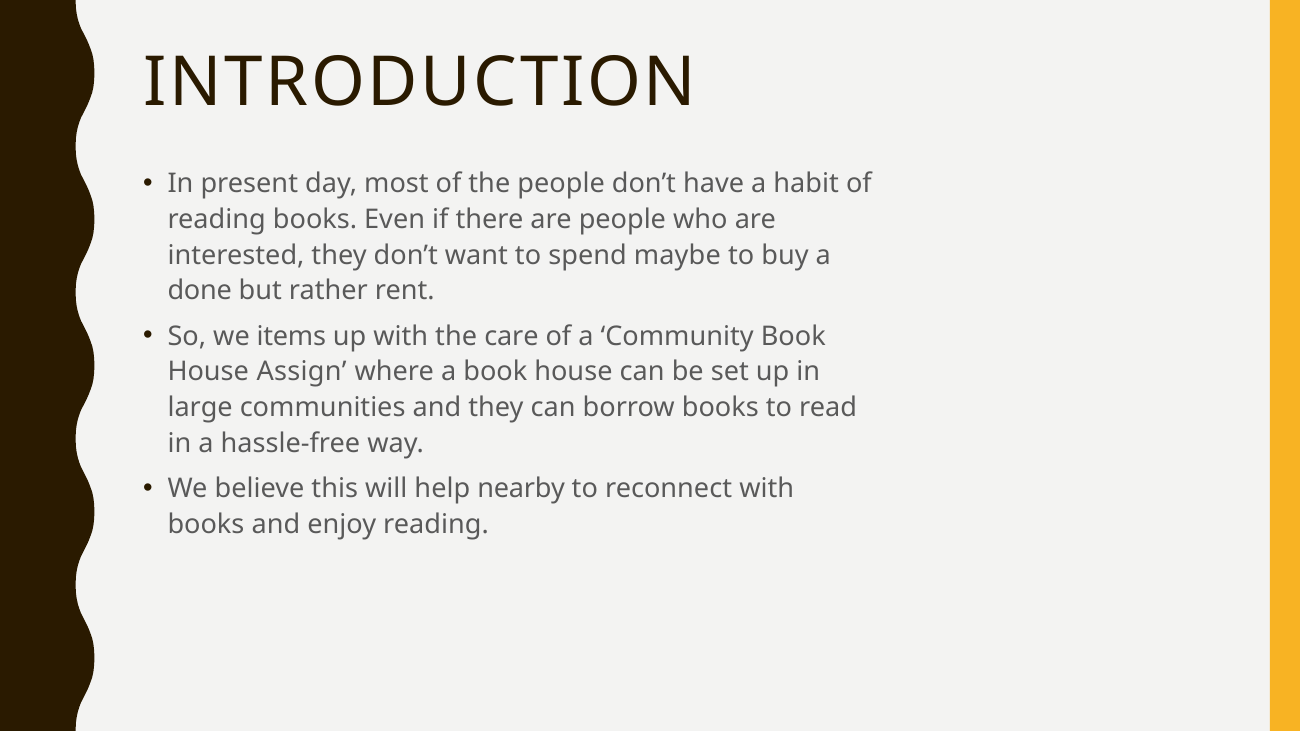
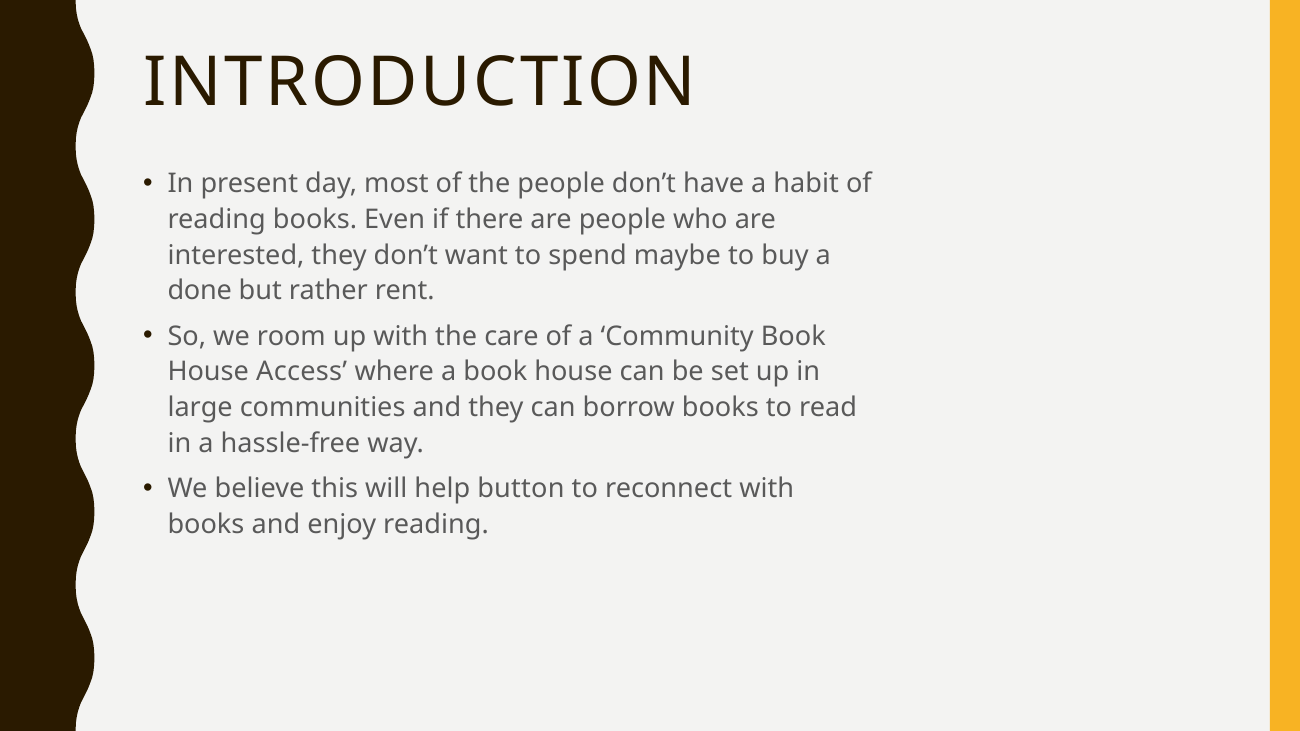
items: items -> room
Assign: Assign -> Access
nearby: nearby -> button
